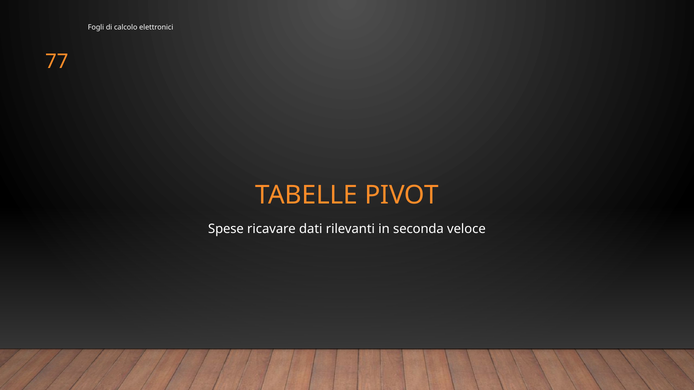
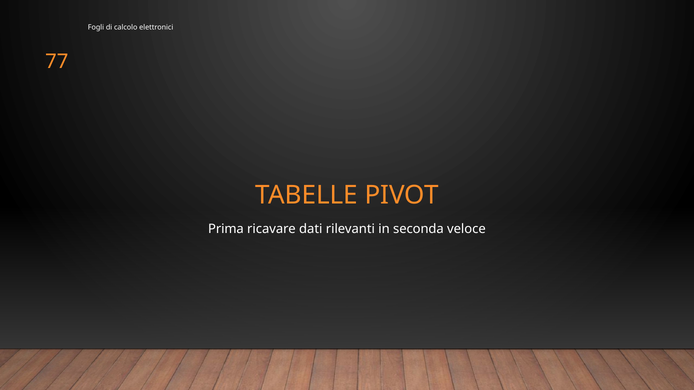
Spese: Spese -> Prima
